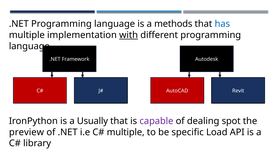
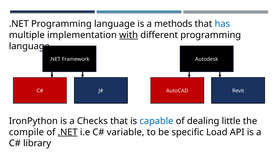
Usually: Usually -> Checks
capable colour: purple -> blue
spot: spot -> little
preview: preview -> compile
.NET at (68, 132) underline: none -> present
multiple at (126, 132): multiple -> variable
